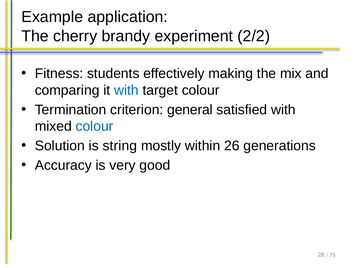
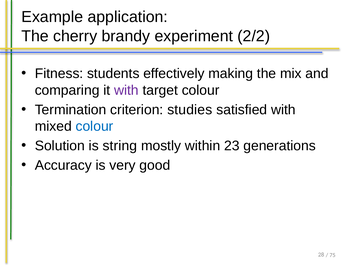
with at (126, 90) colour: blue -> purple
general: general -> studies
26: 26 -> 23
